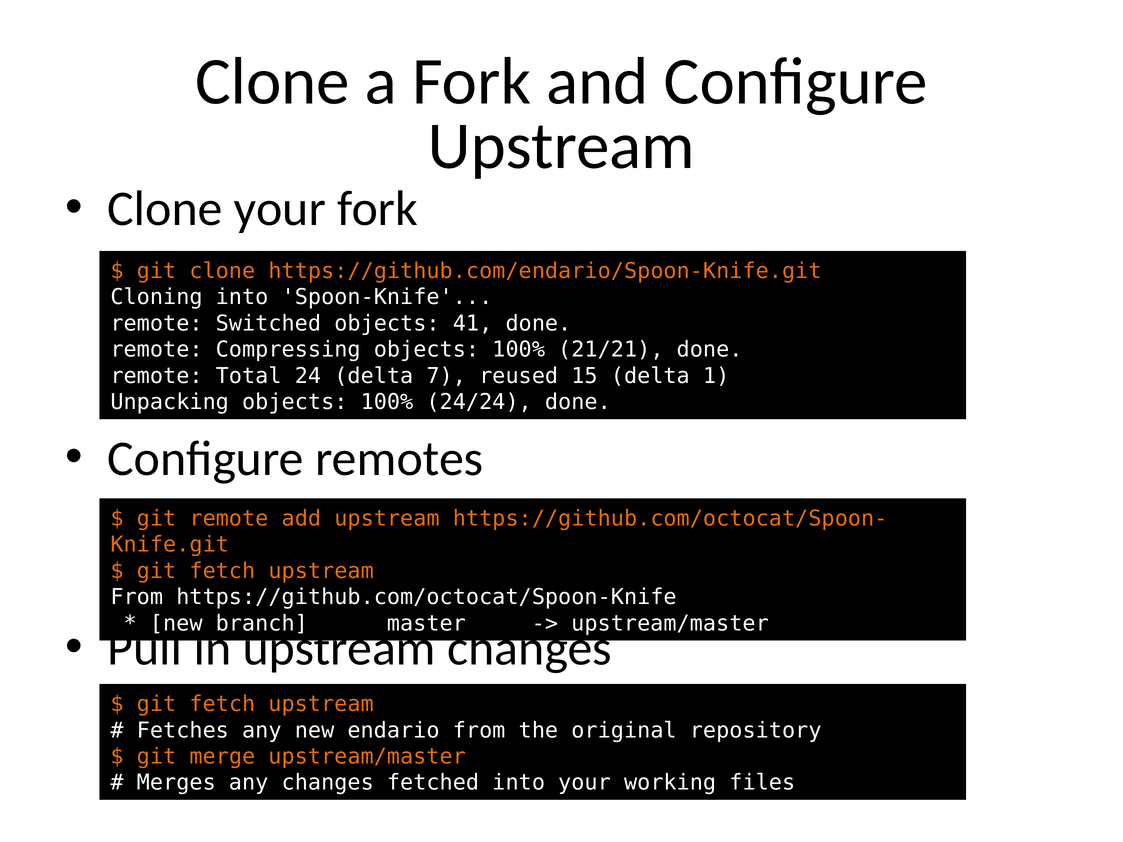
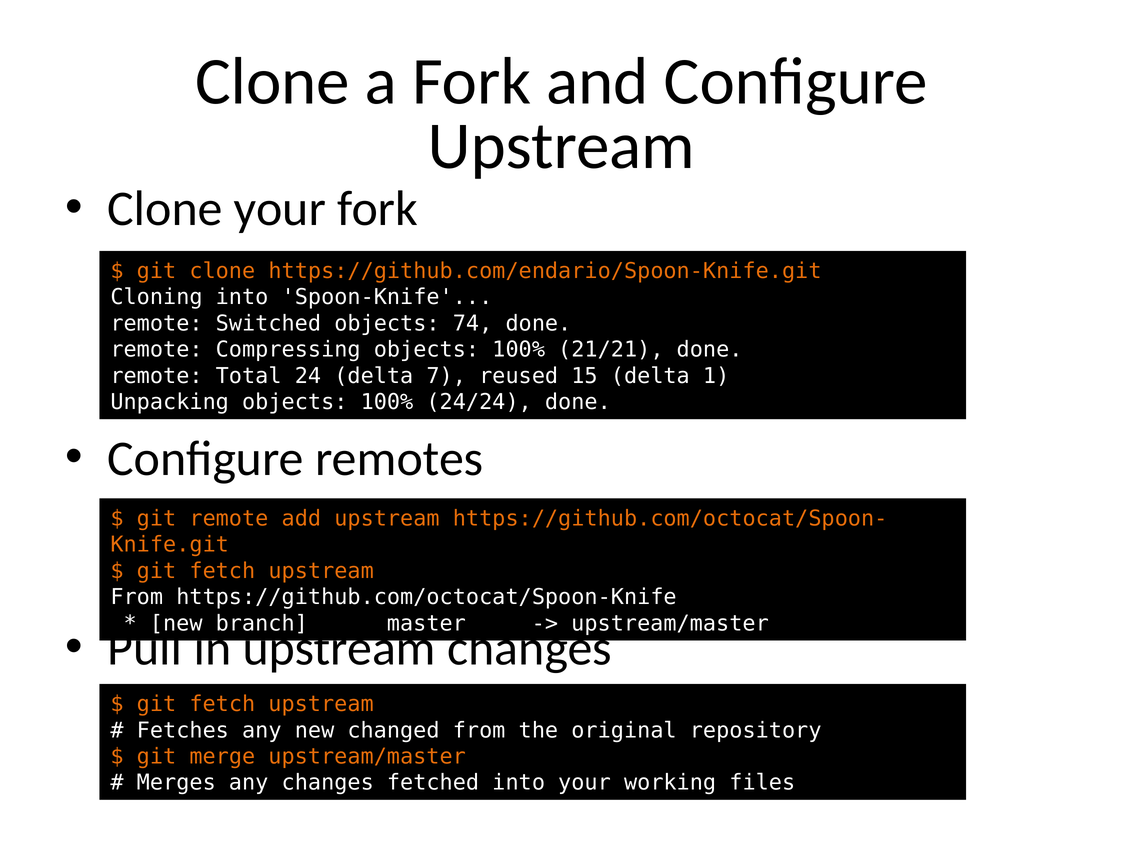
41: 41 -> 74
endario: endario -> changed
